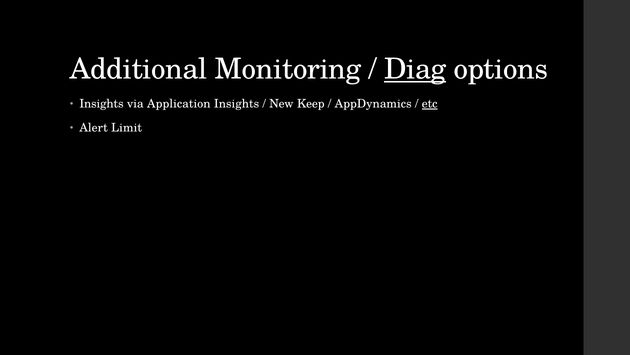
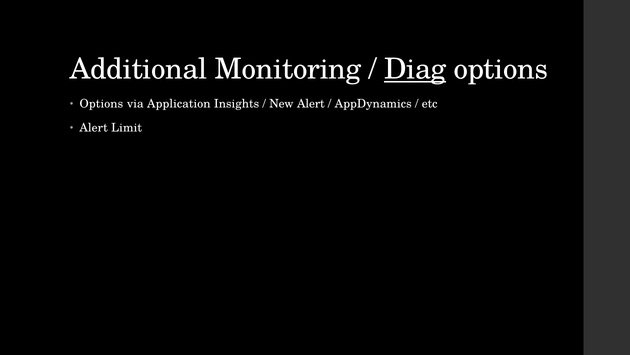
Insights at (101, 104): Insights -> Options
New Keep: Keep -> Alert
etc underline: present -> none
